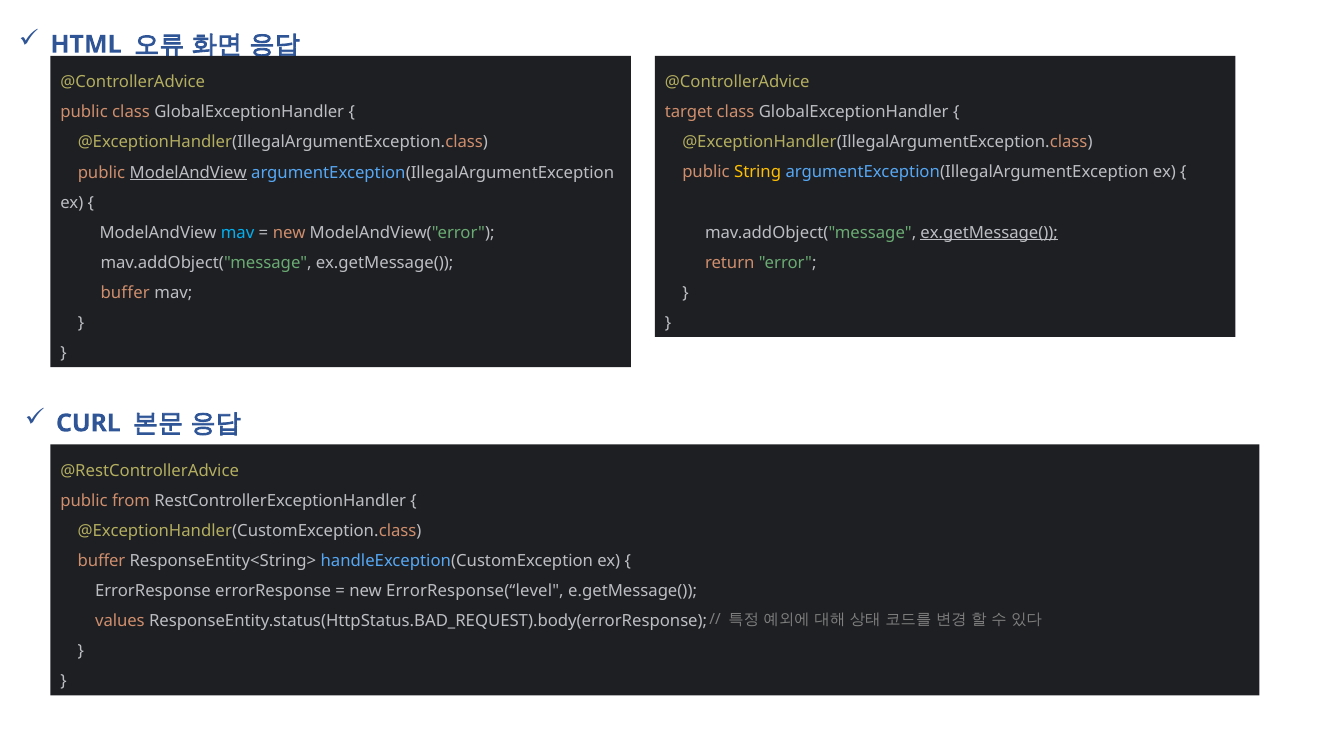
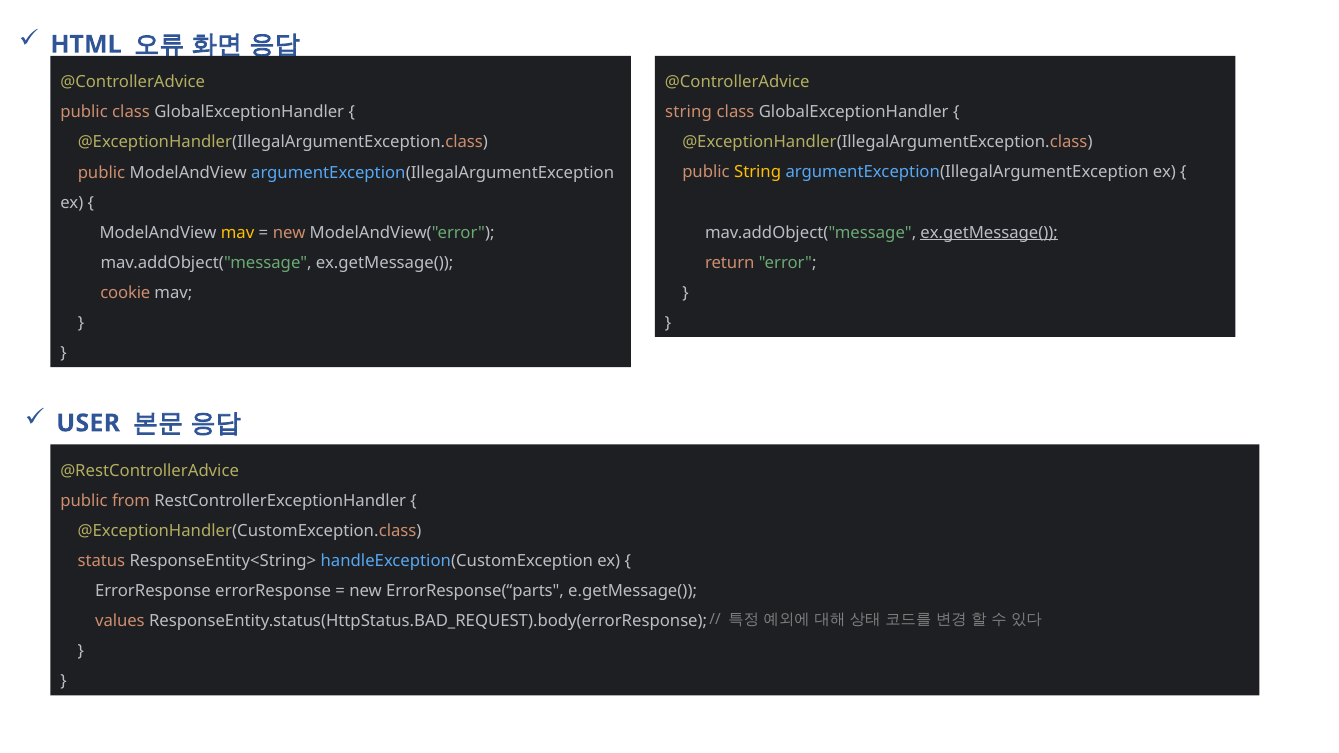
target at (689, 112): target -> string
ModelAndView at (188, 173) underline: present -> none
mav at (238, 233) colour: light blue -> yellow
buffer at (125, 293): buffer -> cookie
CURL: CURL -> USER
buffer at (102, 561): buffer -> status
ErrorResponse(“level: ErrorResponse(“level -> ErrorResponse(“parts
